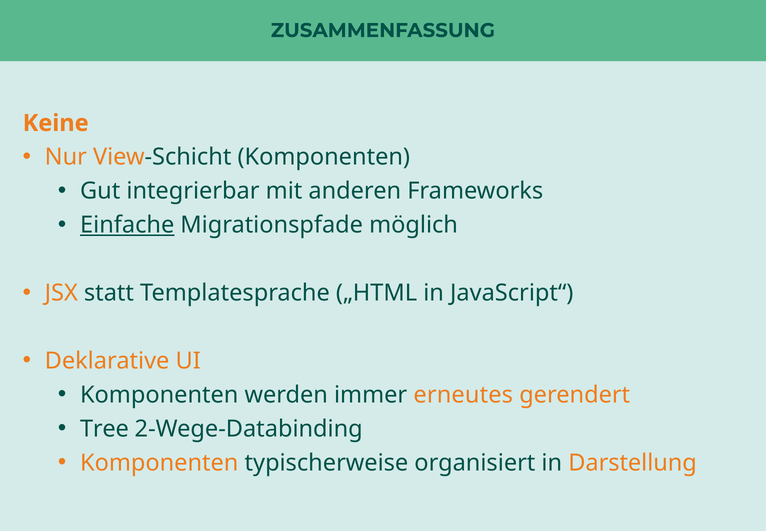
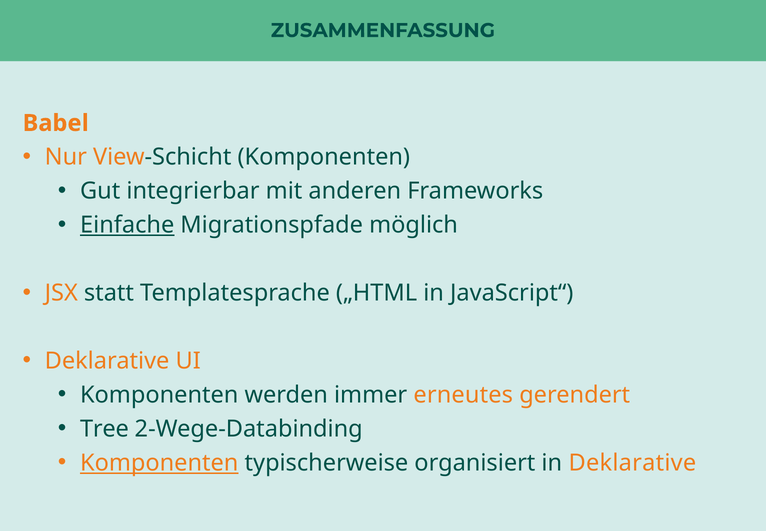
Keine: Keine -> Babel
Komponenten at (159, 462) underline: none -> present
in Darstellung: Darstellung -> Deklarative
